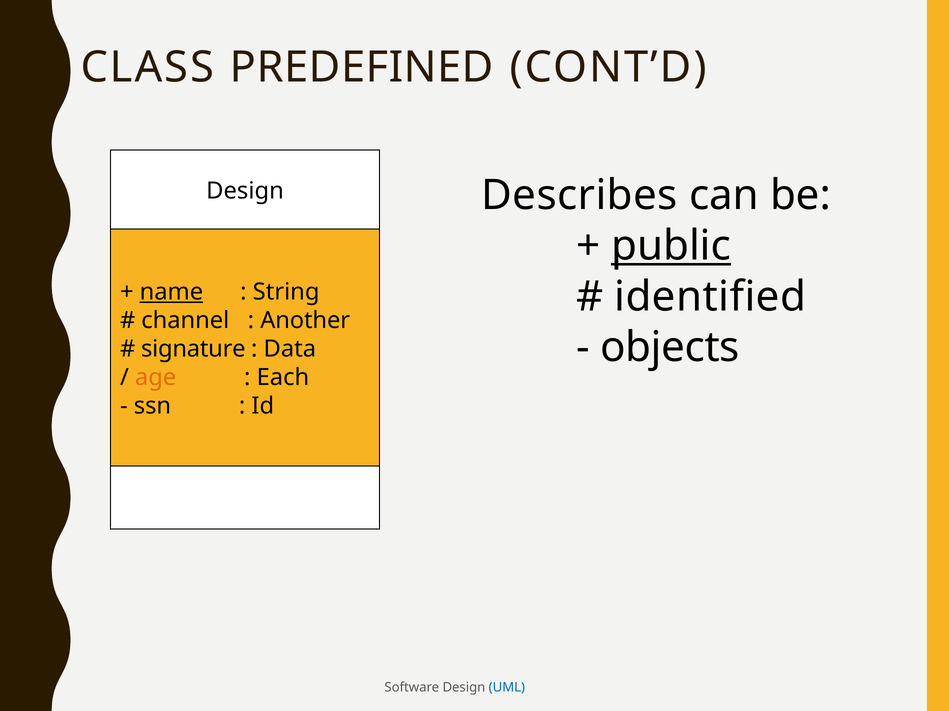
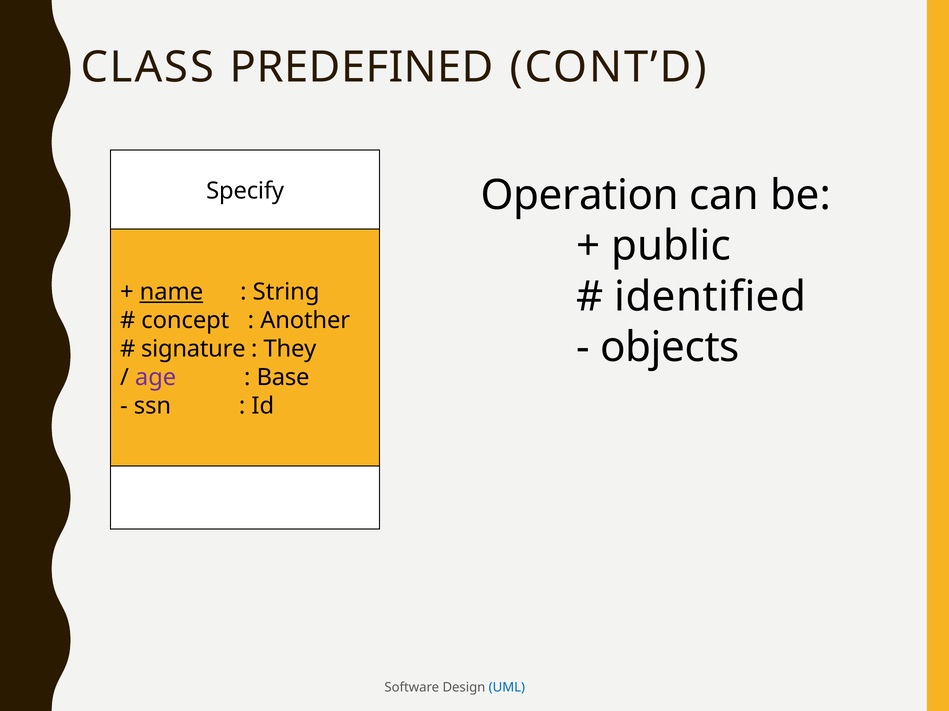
Describes: Describes -> Operation
Design at (245, 191): Design -> Specify
public underline: present -> none
channel: channel -> concept
Data: Data -> They
age colour: orange -> purple
Each: Each -> Base
